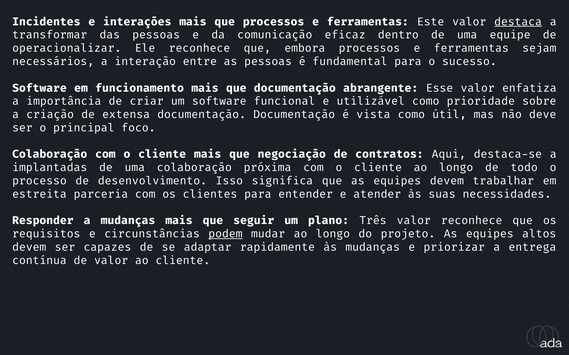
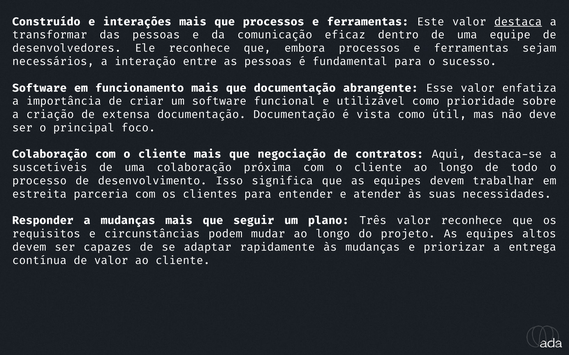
Incidentes: Incidentes -> Construído
operacionalizar: operacionalizar -> desenvolvedores
implantadas: implantadas -> suscetíveis
podem underline: present -> none
